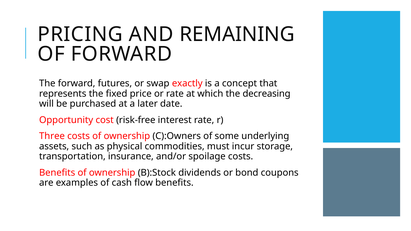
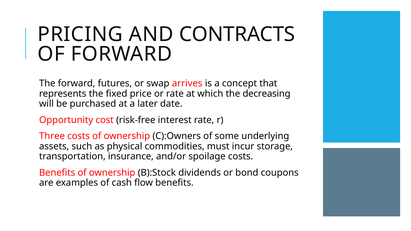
REMAINING: REMAINING -> CONTRACTS
exactly: exactly -> arrives
